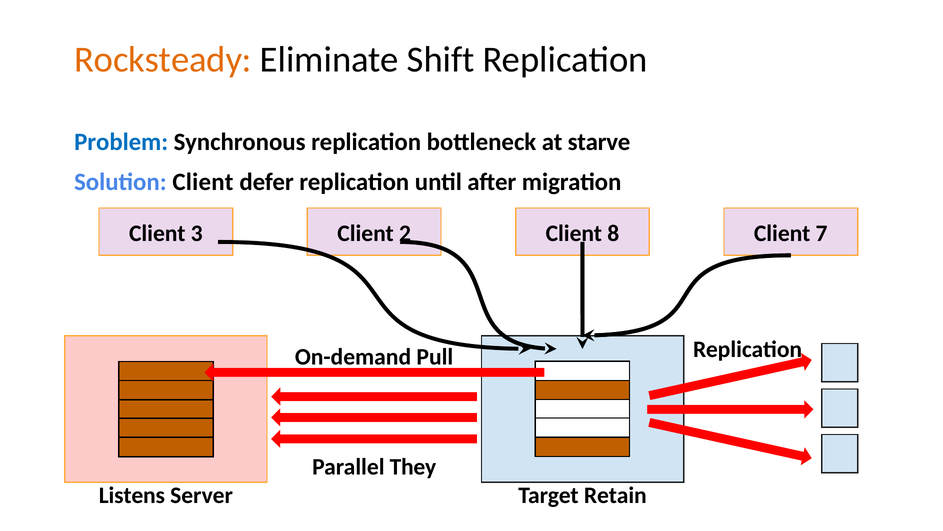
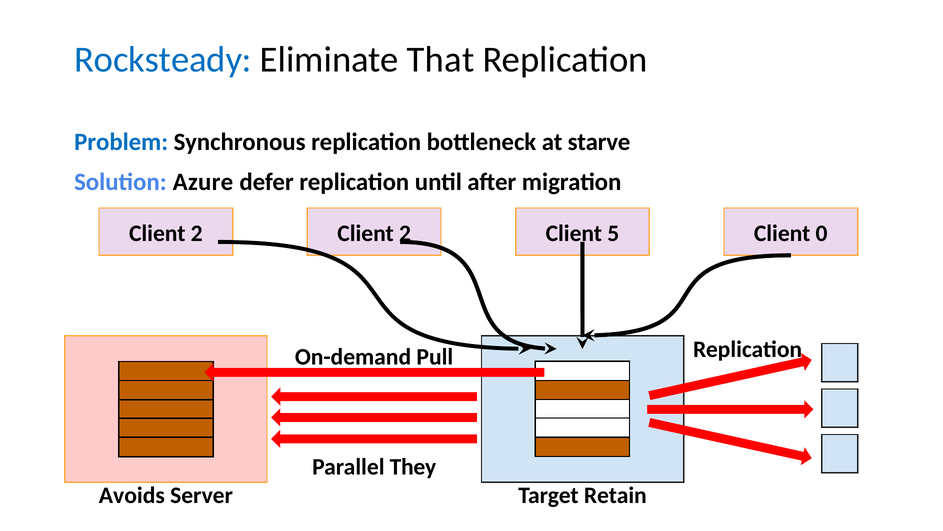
Rocksteady colour: orange -> blue
Shift: Shift -> That
Solution Client: Client -> Azure
3 at (197, 233): 3 -> 2
8: 8 -> 5
7: 7 -> 0
Listens: Listens -> Avoids
